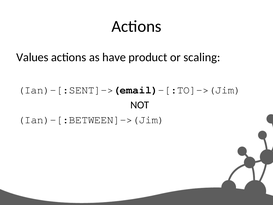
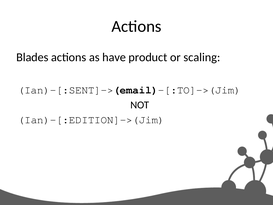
Values: Values -> Blades
Ian)-[:BETWEEN]->(Jim: Ian)-[:BETWEEN]->(Jim -> Ian)-[:EDITION]->(Jim
